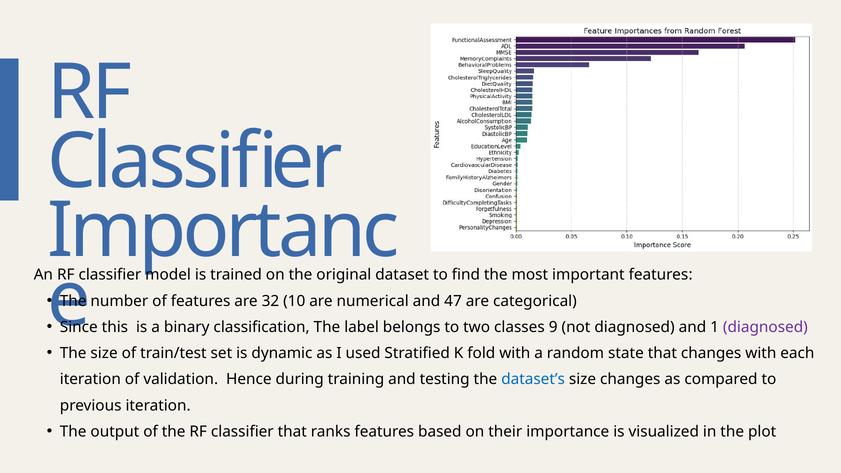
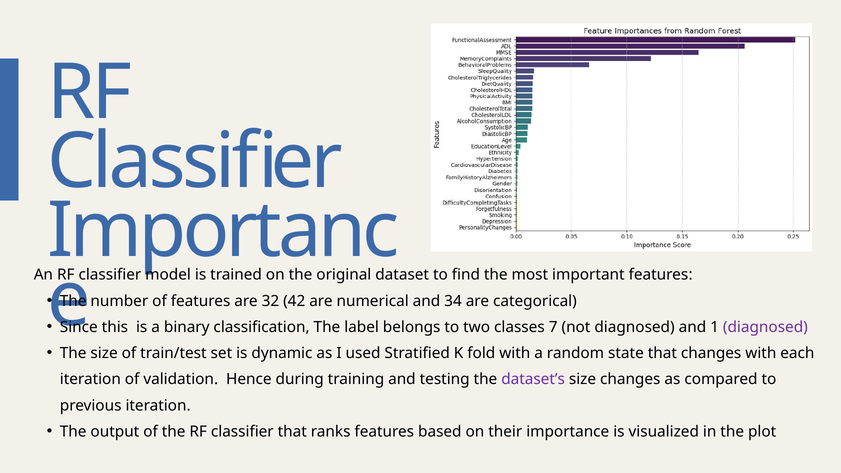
10: 10 -> 42
47: 47 -> 34
9: 9 -> 7
dataset’s colour: blue -> purple
